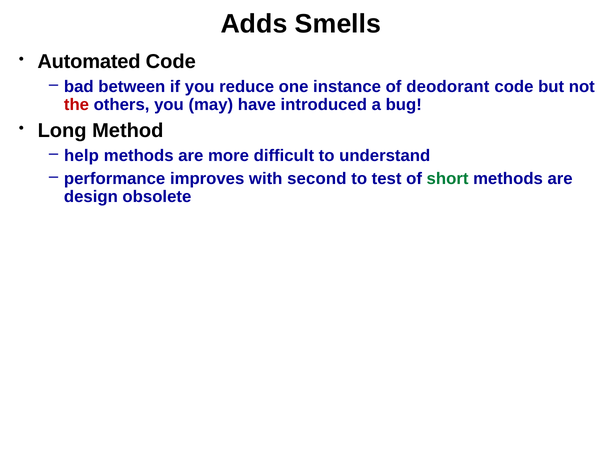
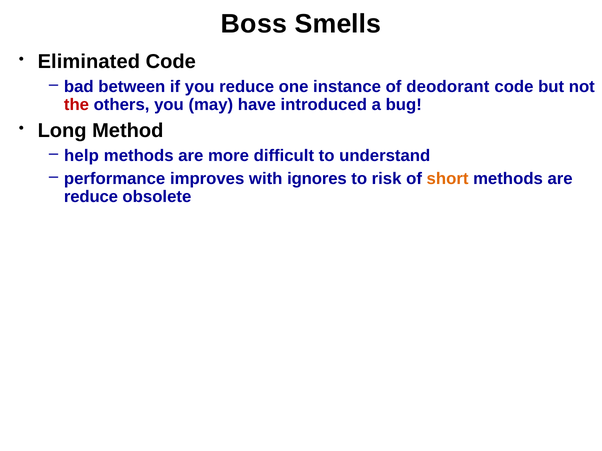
Adds: Adds -> Boss
Automated: Automated -> Eliminated
second: second -> ignores
test: test -> risk
short colour: green -> orange
design at (91, 197): design -> reduce
